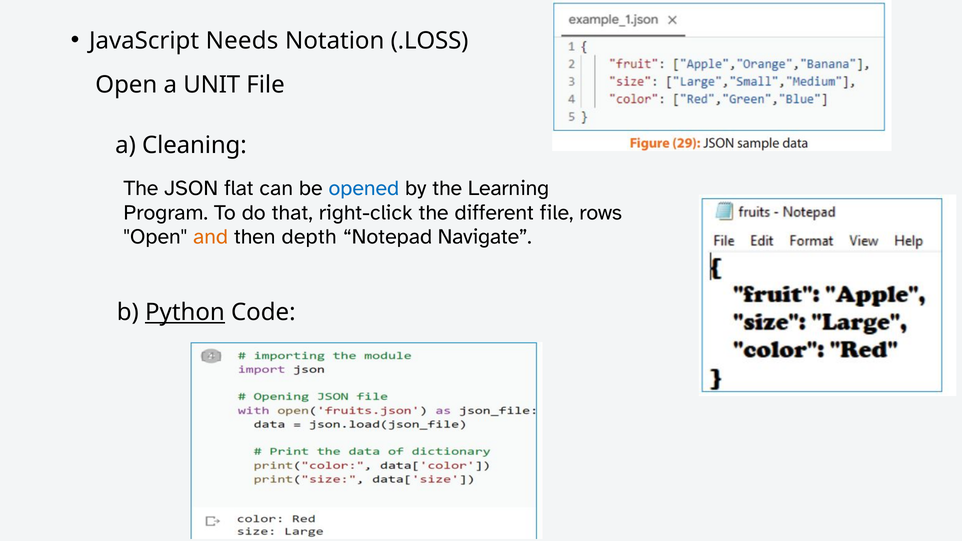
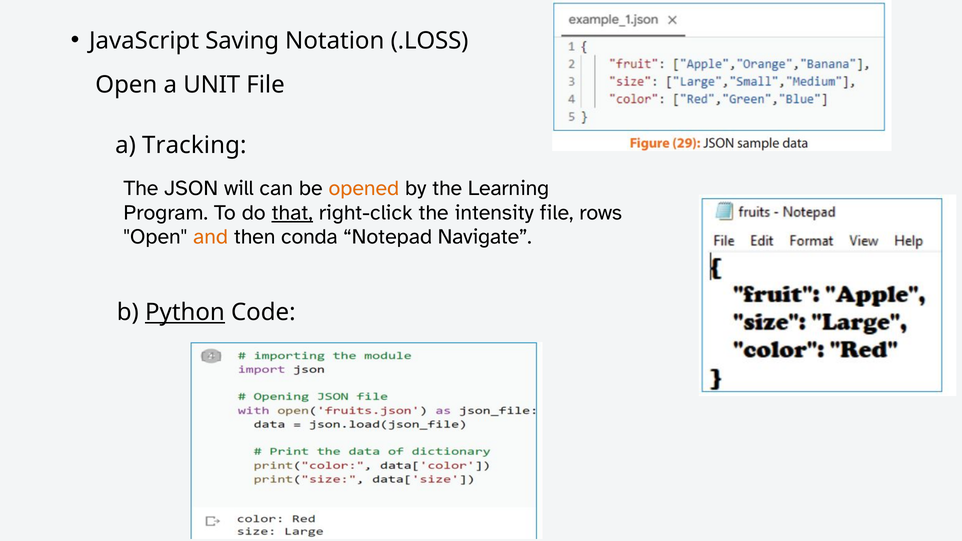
Needs: Needs -> Saving
Cleaning: Cleaning -> Tracking
flat: flat -> will
opened colour: blue -> orange
that underline: none -> present
different: different -> intensity
depth: depth -> conda
